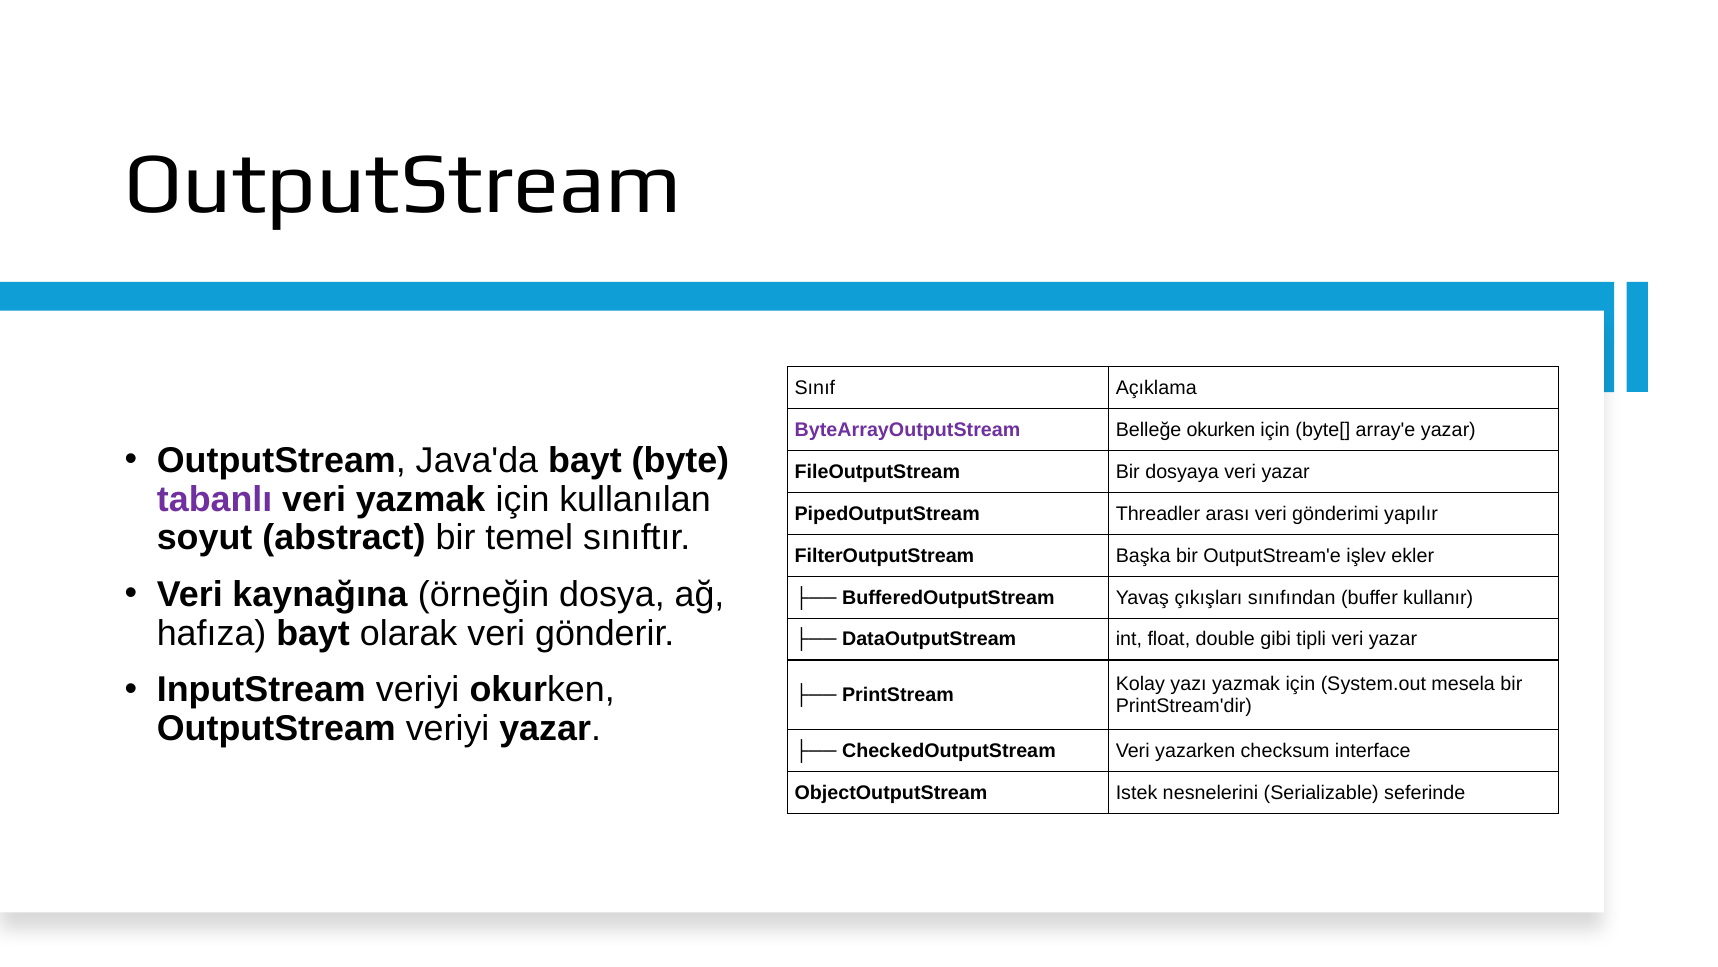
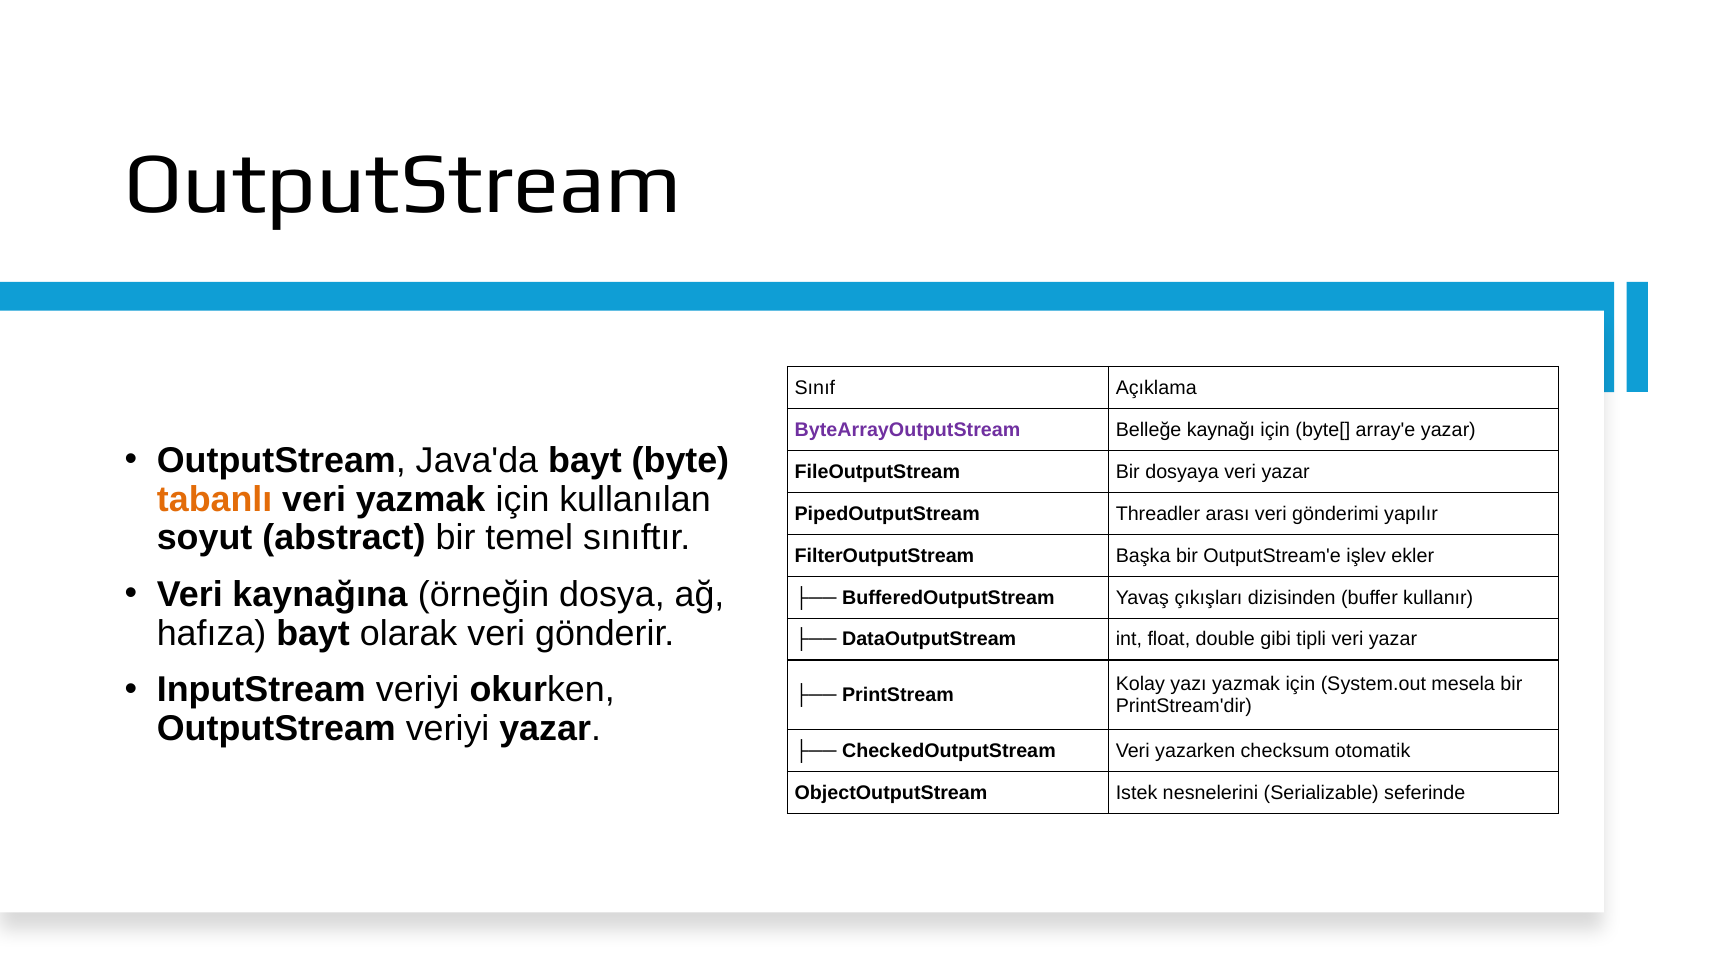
Belleğe okurken: okurken -> kaynağı
tabanlı colour: purple -> orange
sınıfından: sınıfından -> dizisinden
interface: interface -> otomatik
